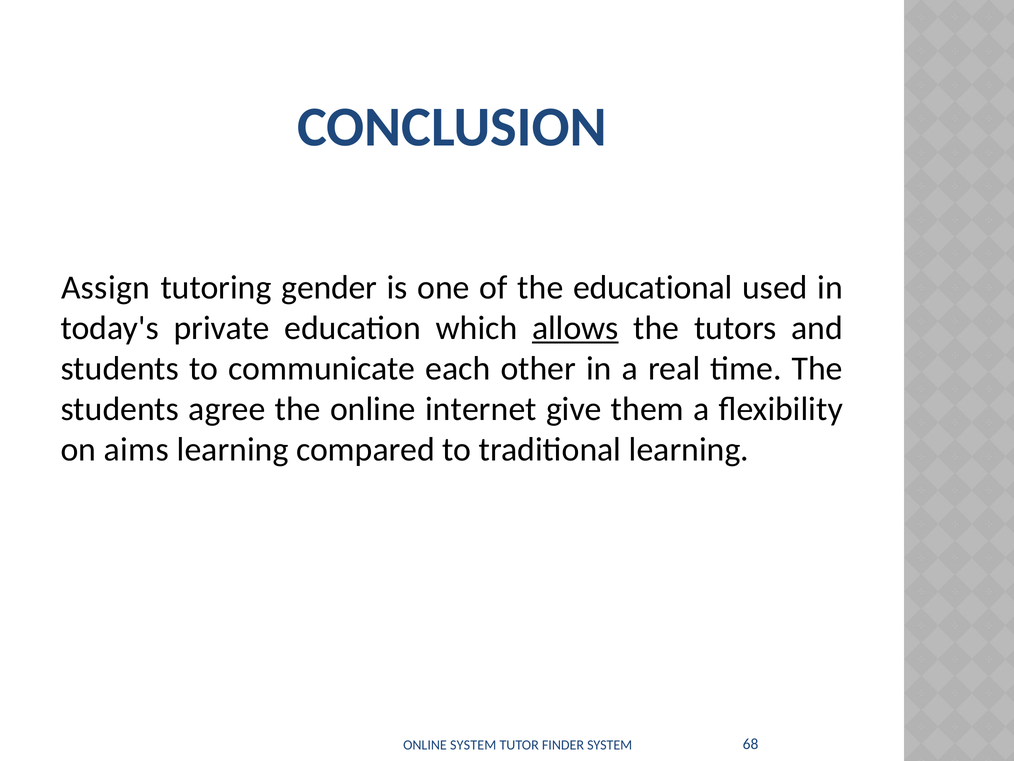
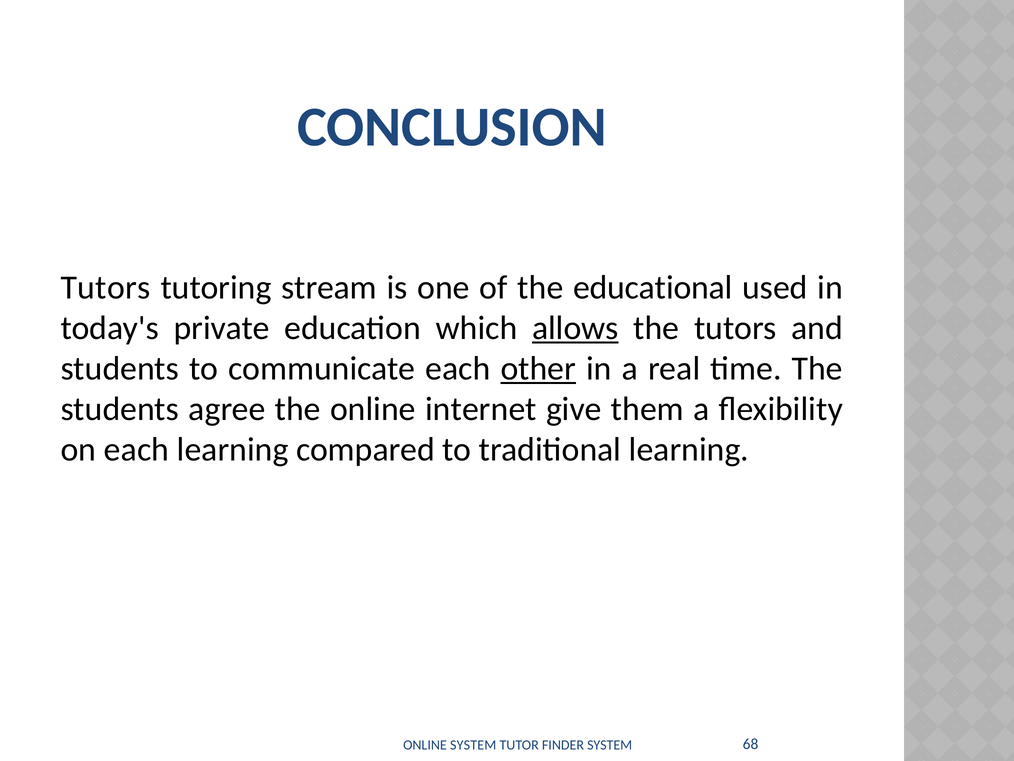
Assign at (106, 287): Assign -> Tutors
gender: gender -> stream
other underline: none -> present
on aims: aims -> each
